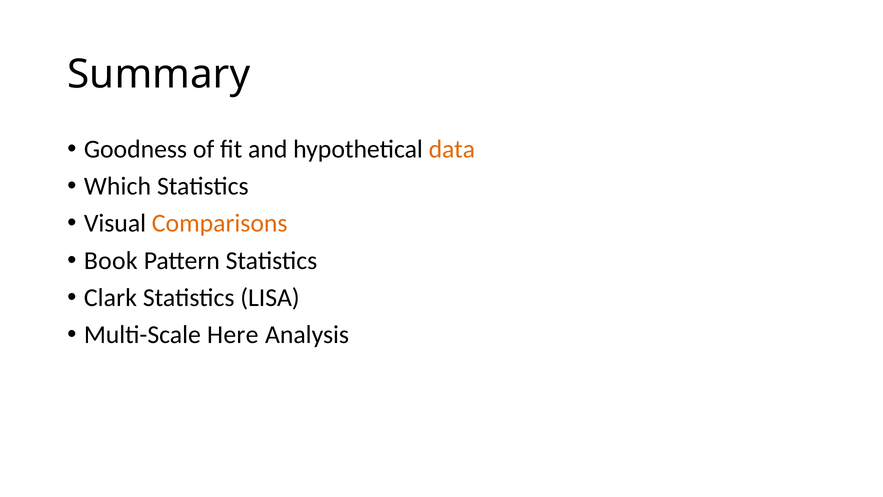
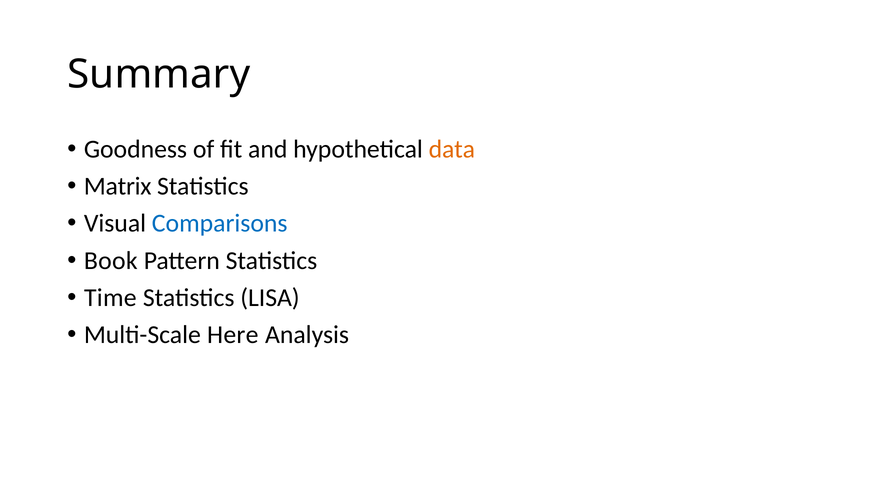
Which: Which -> Matrix
Comparisons colour: orange -> blue
Clark: Clark -> Time
